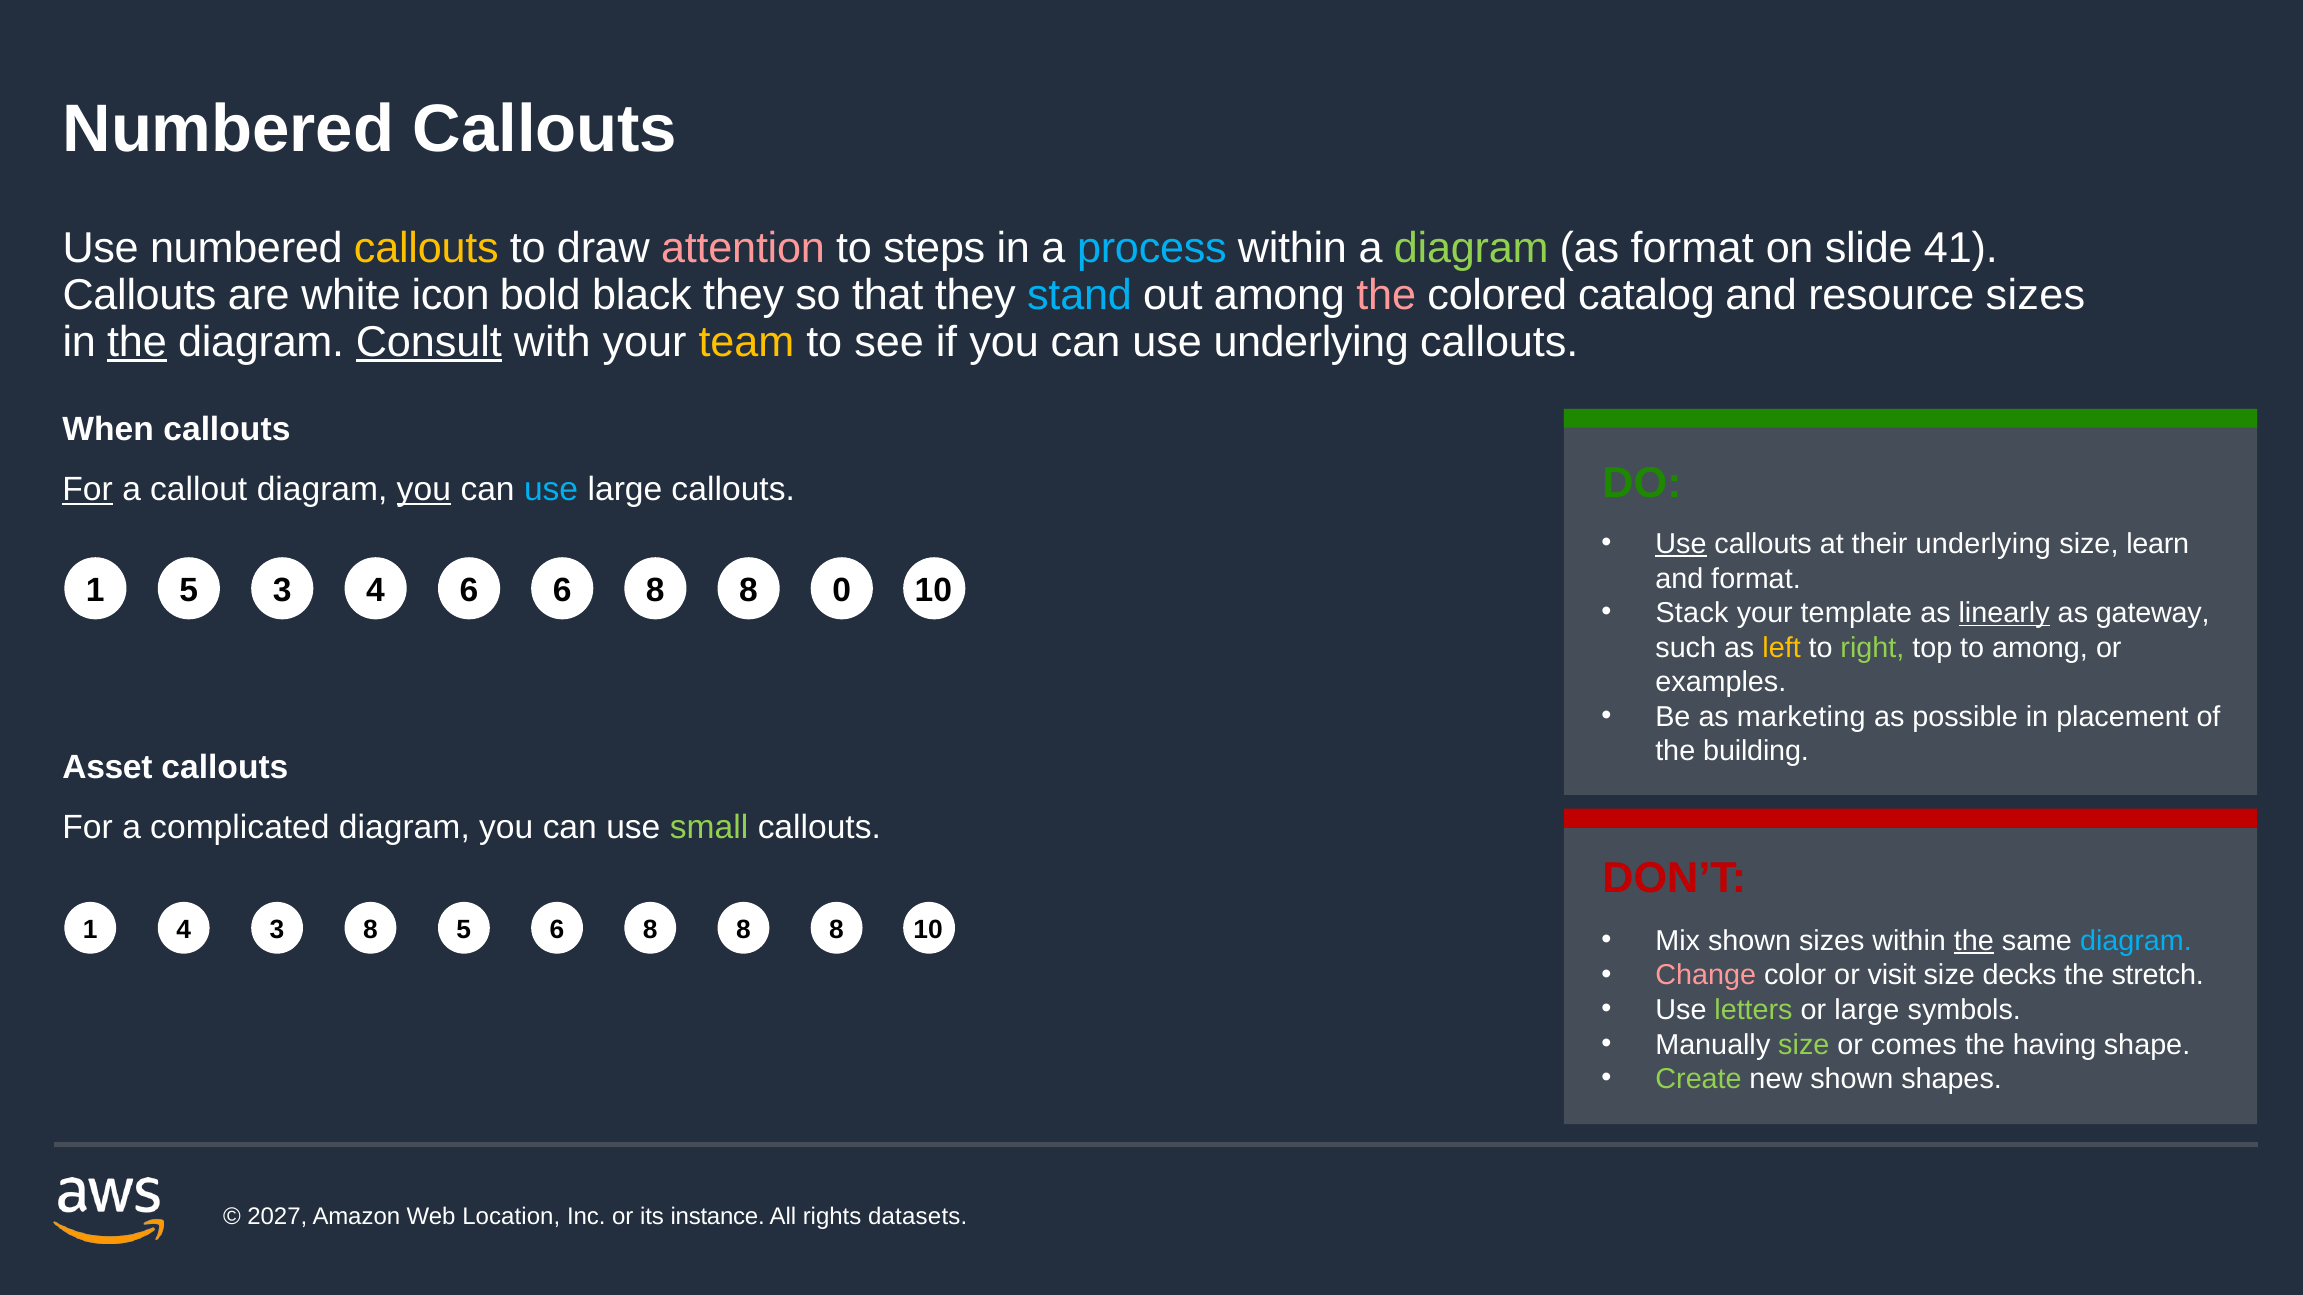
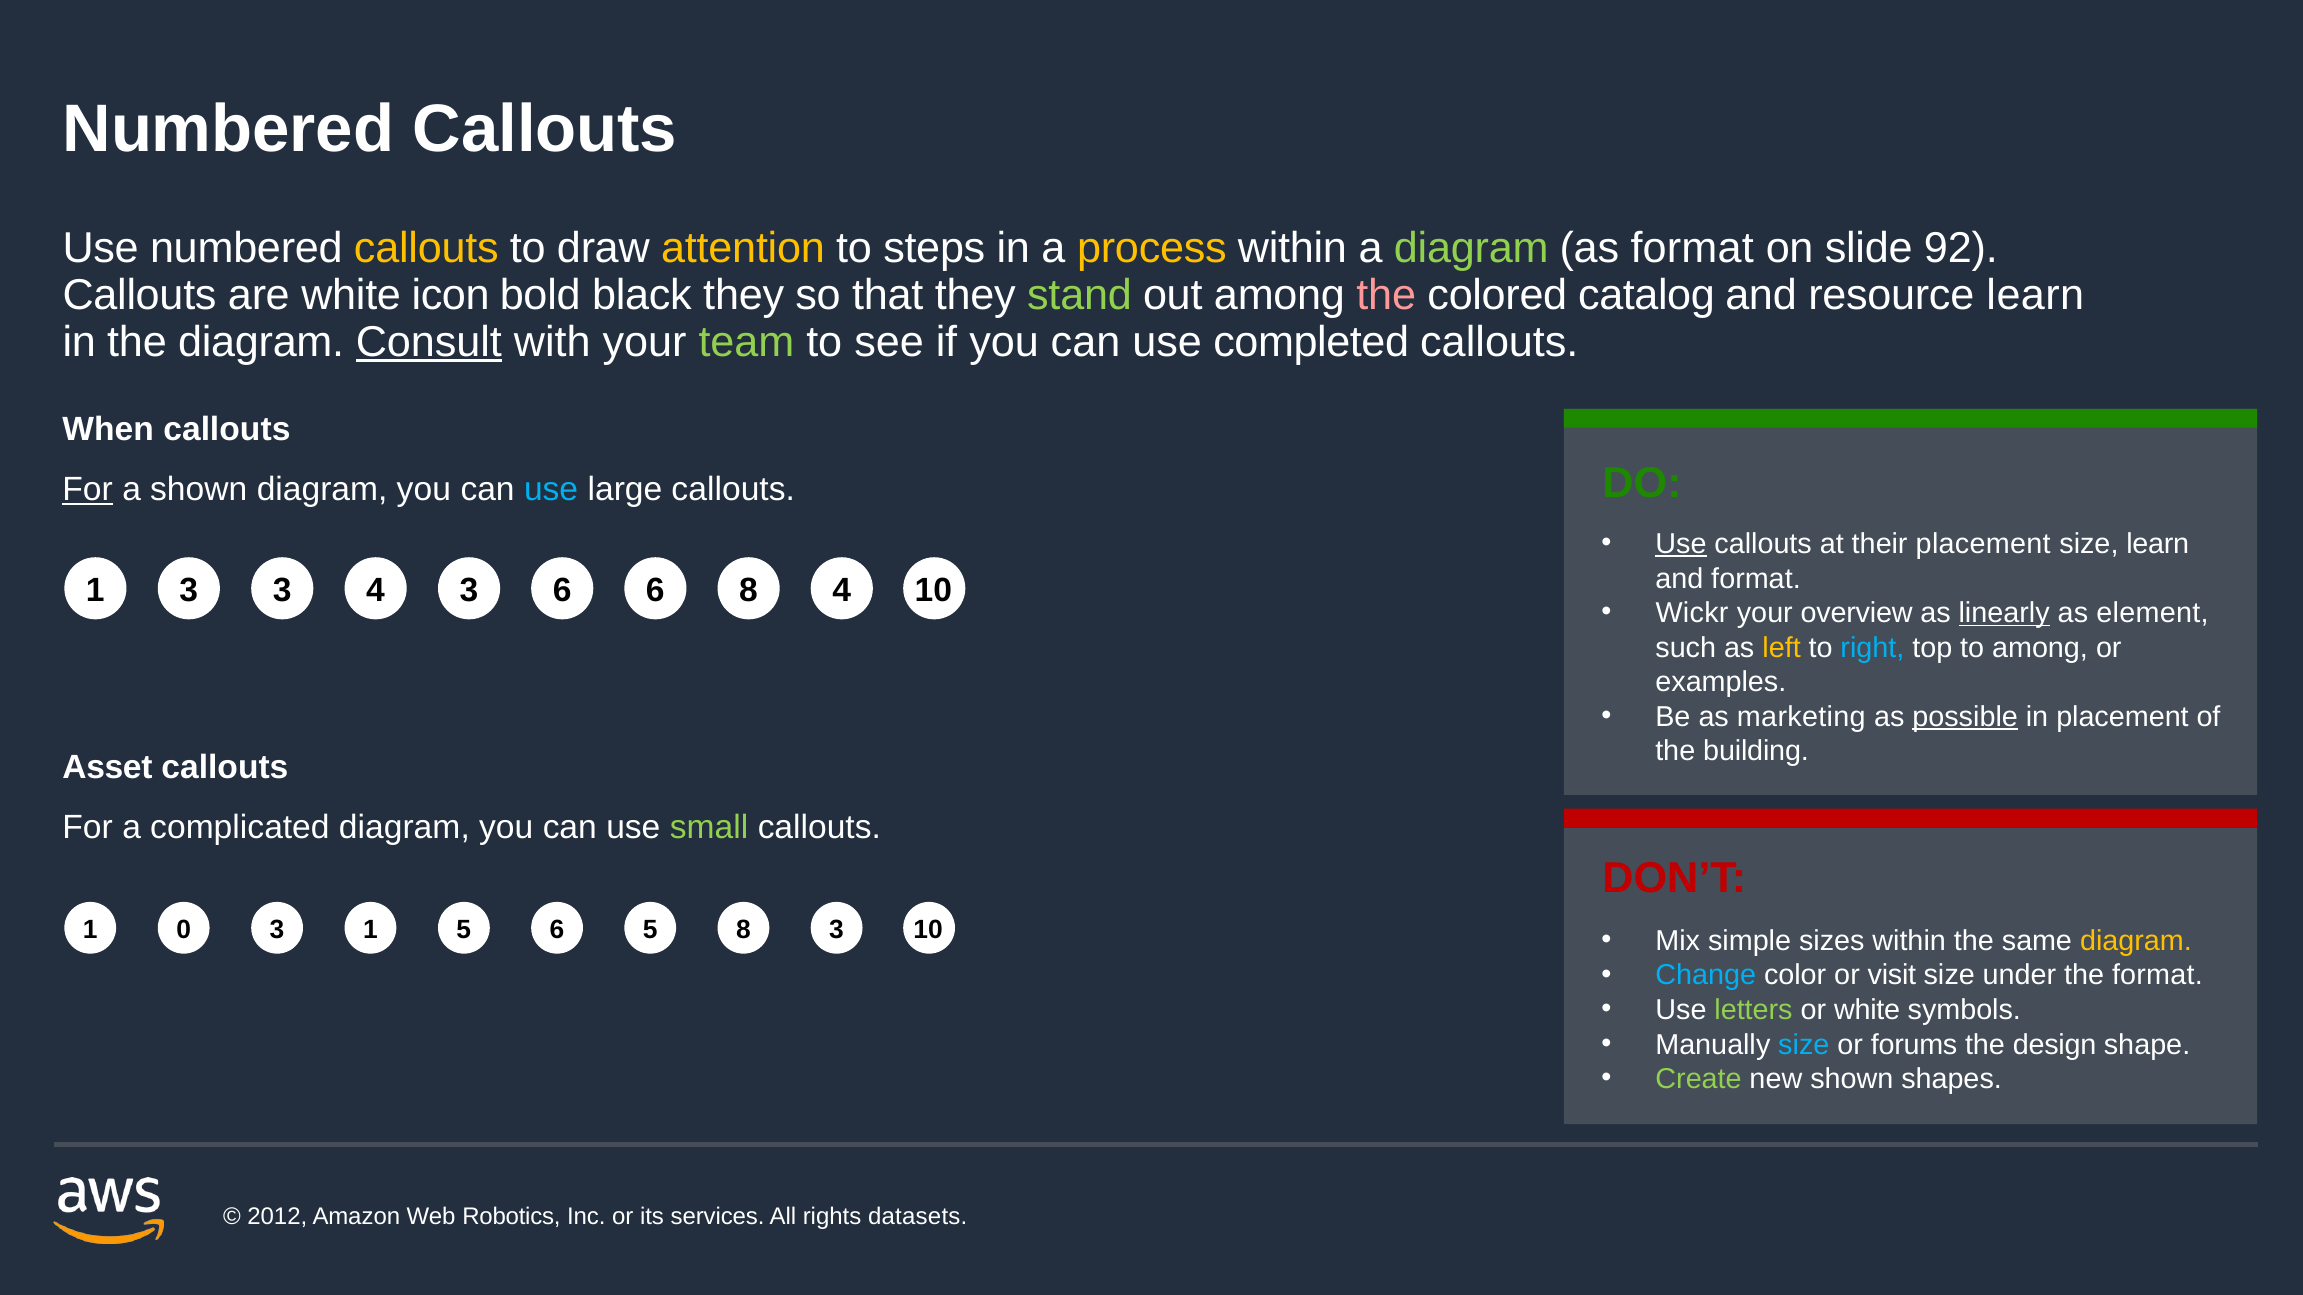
attention colour: pink -> yellow
process colour: light blue -> yellow
41: 41 -> 92
stand colour: light blue -> light green
resource sizes: sizes -> learn
the at (137, 342) underline: present -> none
team colour: yellow -> light green
use underlying: underlying -> completed
a callout: callout -> shown
you at (424, 490) underline: present -> none
their underlying: underlying -> placement
1 5: 5 -> 3
4 6: 6 -> 3
8 at (655, 591): 8 -> 6
8 0: 0 -> 4
Stack: Stack -> Wickr
template: template -> overview
gateway: gateway -> element
right colour: light green -> light blue
possible underline: none -> present
1 4: 4 -> 0
3 8: 8 -> 1
5 6 8: 8 -> 5
8 at (837, 930): 8 -> 3
Mix shown: shown -> simple
the at (1974, 941) underline: present -> none
diagram at (2136, 941) colour: light blue -> yellow
Change colour: pink -> light blue
decks: decks -> under
the stretch: stretch -> format
or large: large -> white
size at (1804, 1045) colour: light green -> light blue
comes: comes -> forums
having: having -> design
2027: 2027 -> 2012
Location: Location -> Robotics
instance: instance -> services
